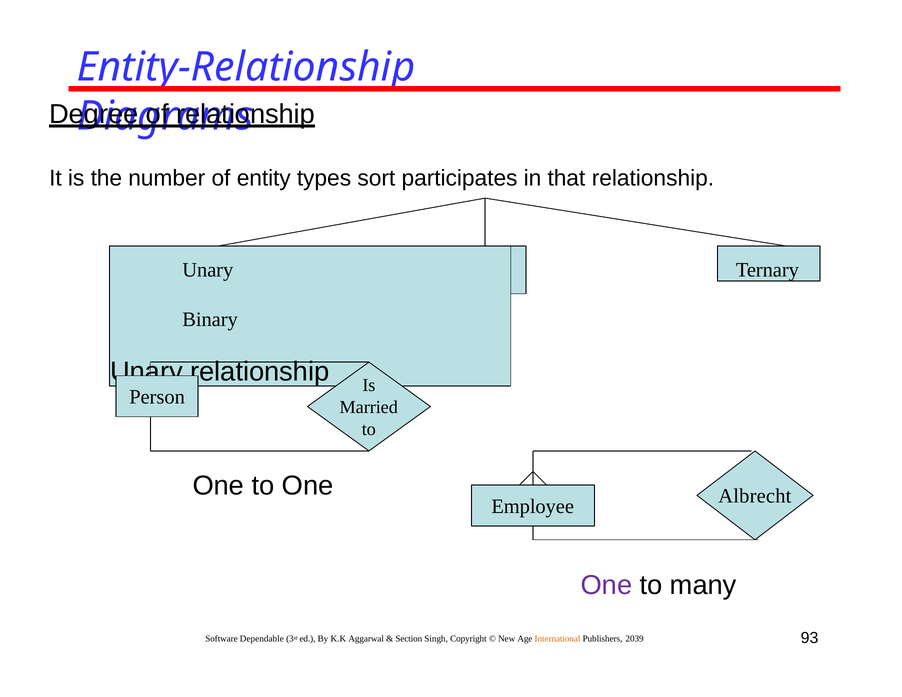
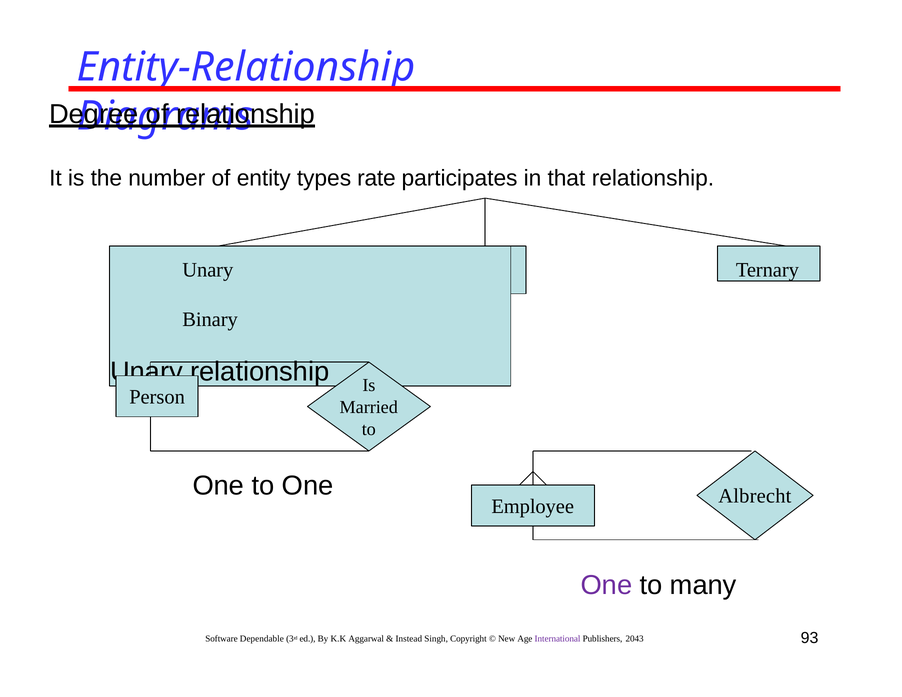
sort: sort -> rate
Section: Section -> Instead
International colour: orange -> purple
2039: 2039 -> 2043
